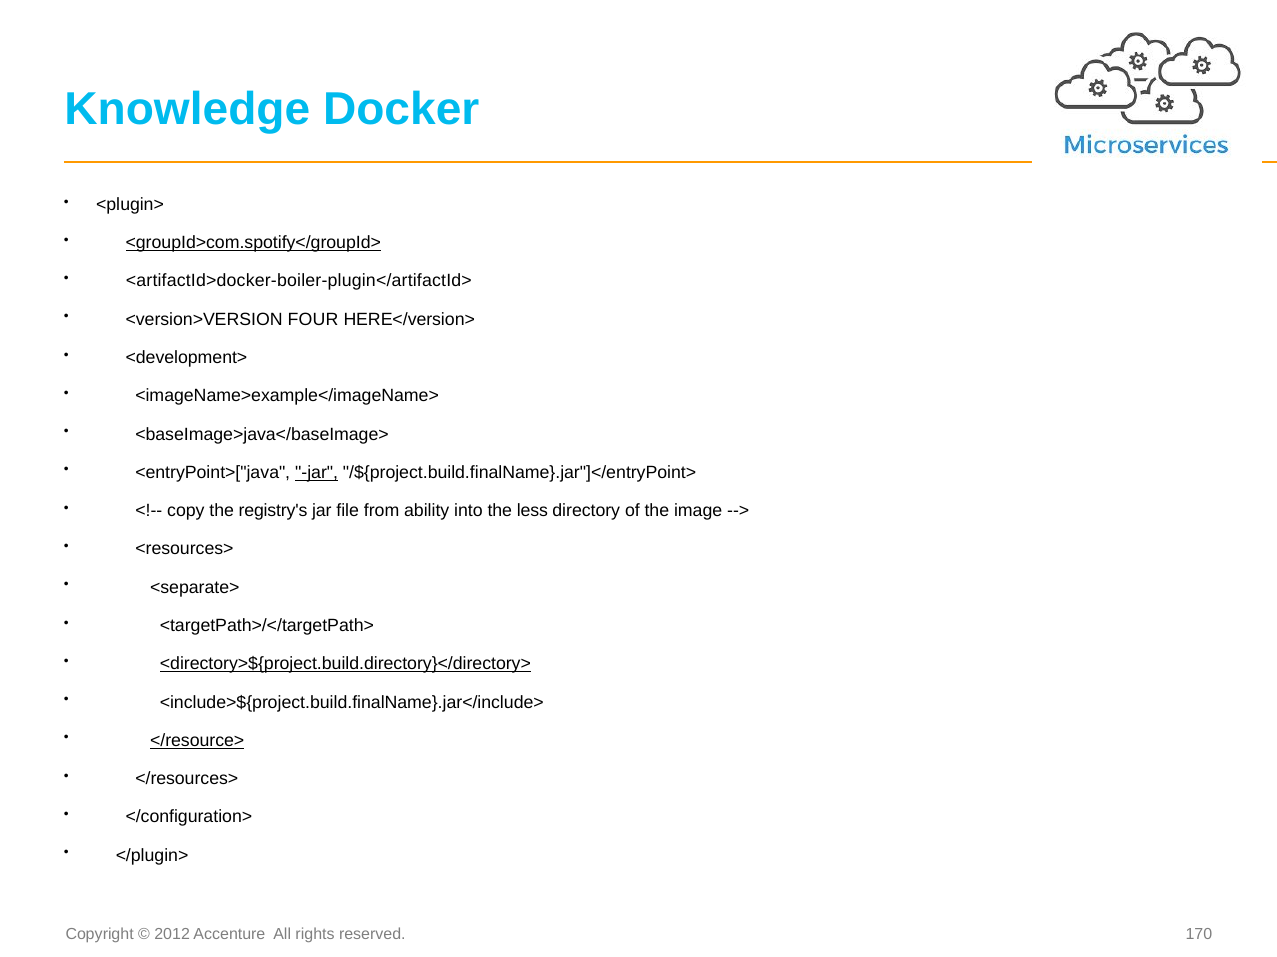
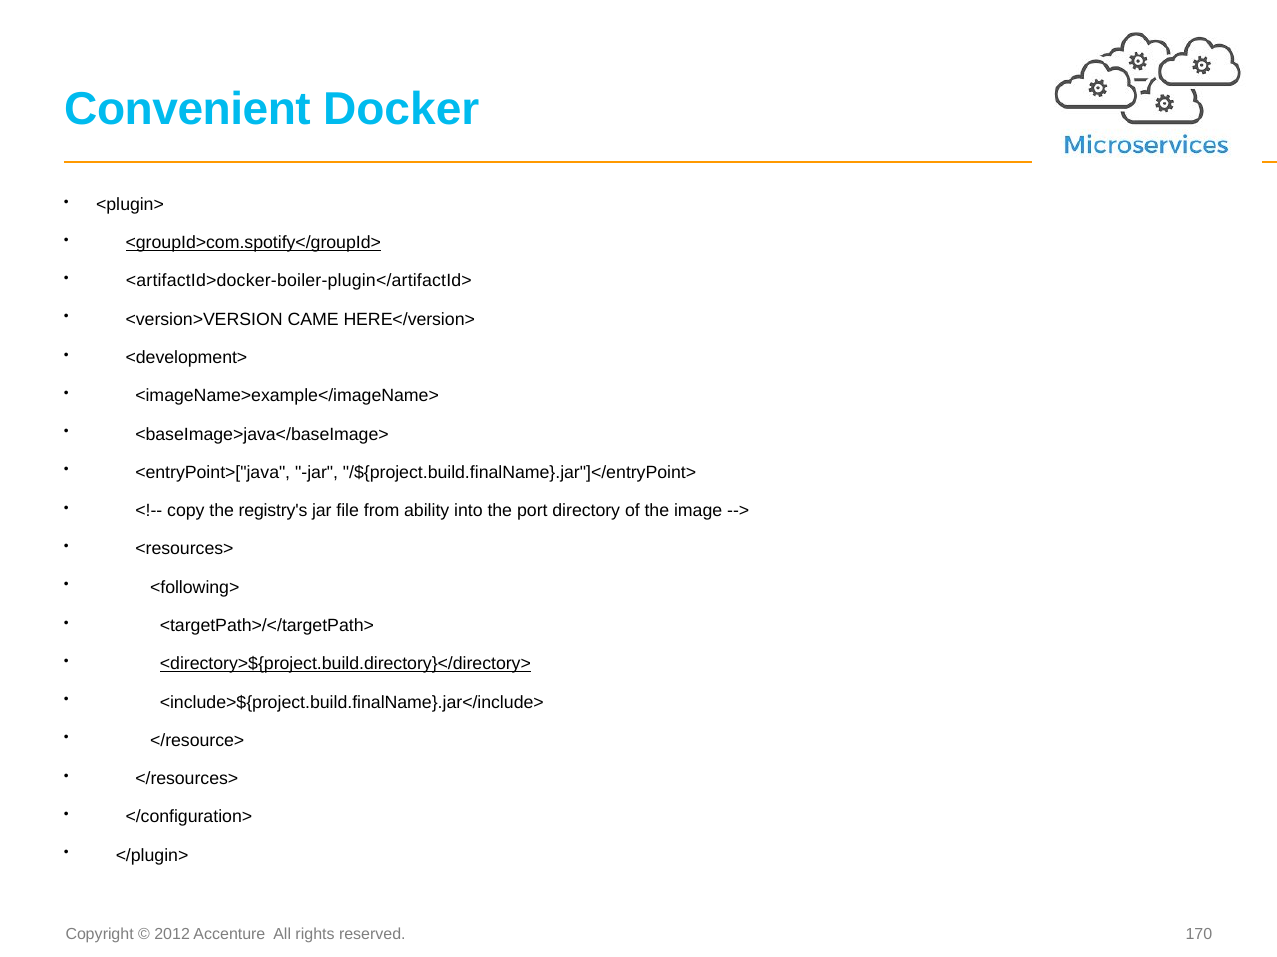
Knowledge: Knowledge -> Convenient
FOUR: FOUR -> CAME
jar at (317, 473) underline: present -> none
less: less -> port
<separate>: <separate> -> <following>
</resource> underline: present -> none
